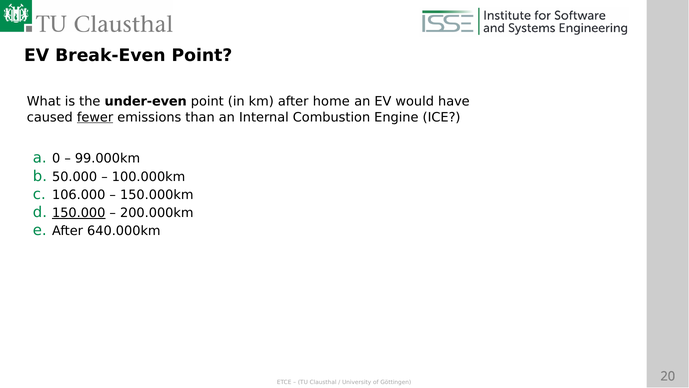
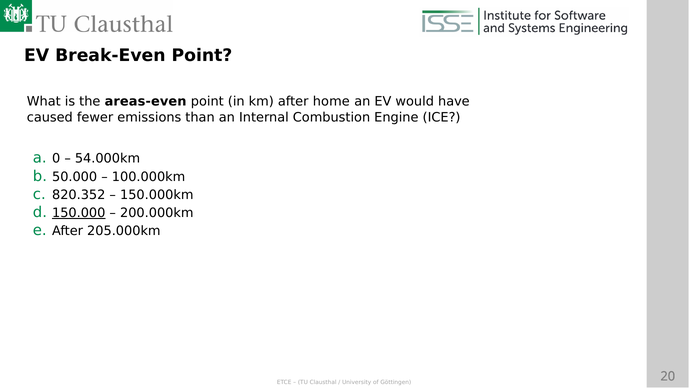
under-even: under-even -> areas-even
fewer underline: present -> none
99.000km: 99.000km -> 54.000km
106.000: 106.000 -> 820.352
640.000km: 640.000km -> 205.000km
